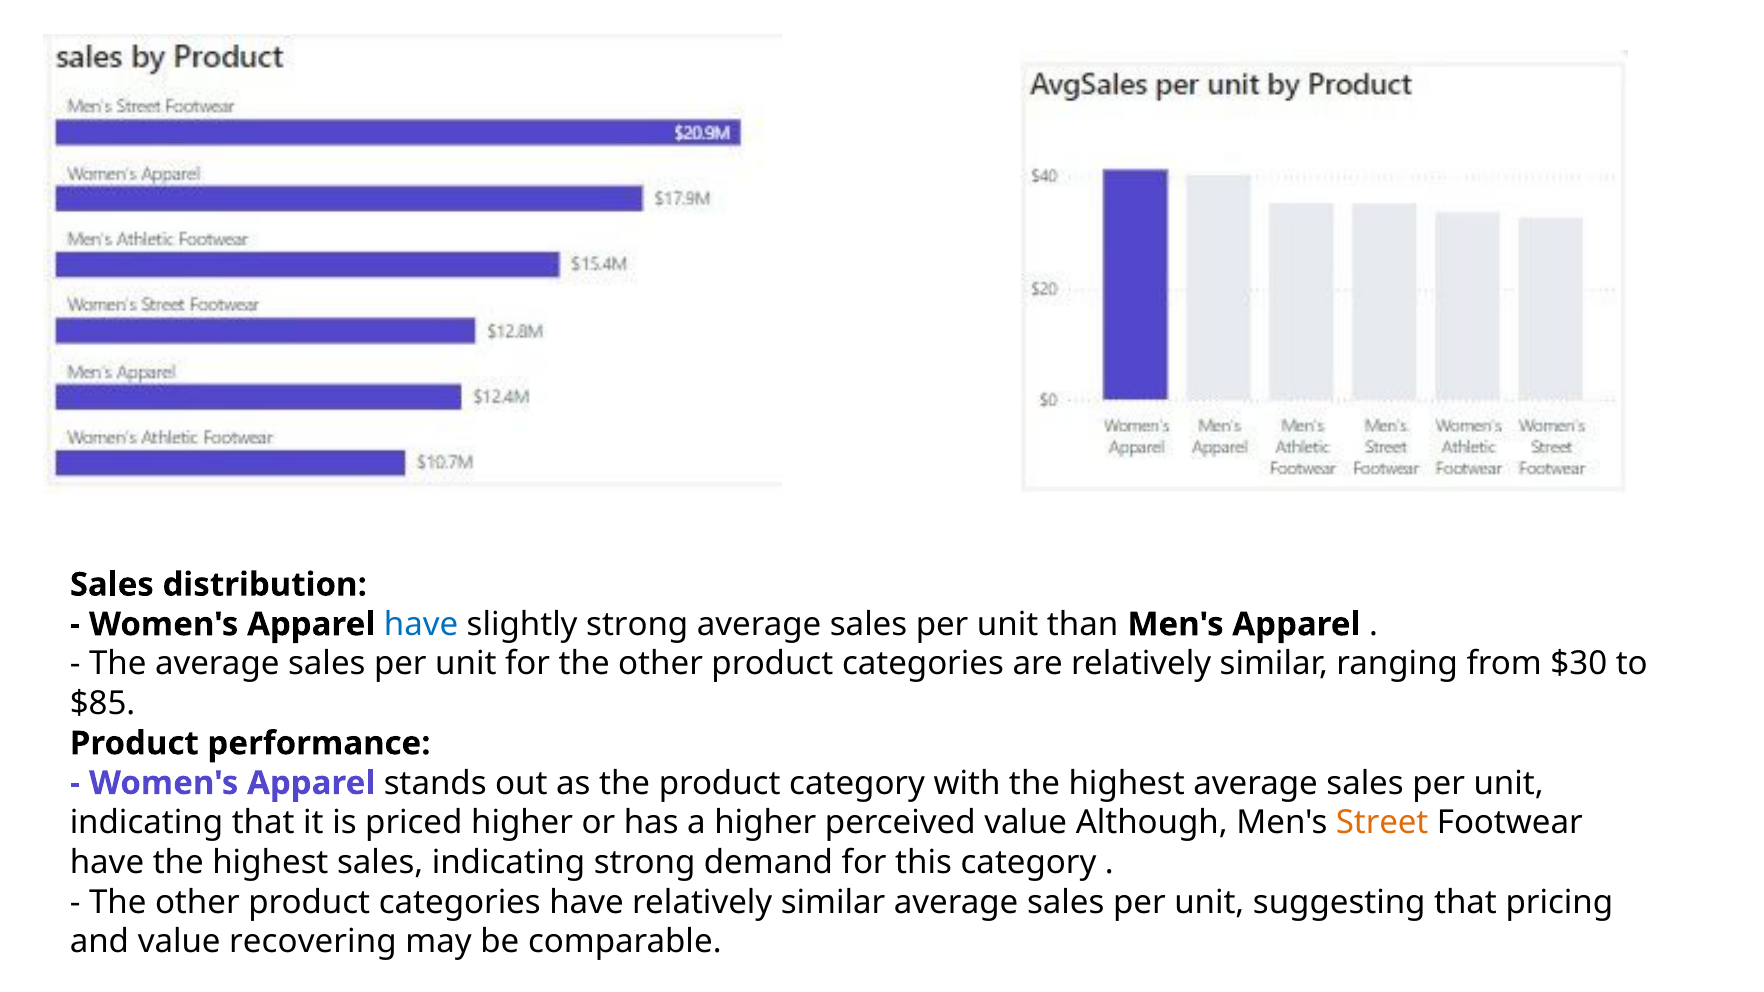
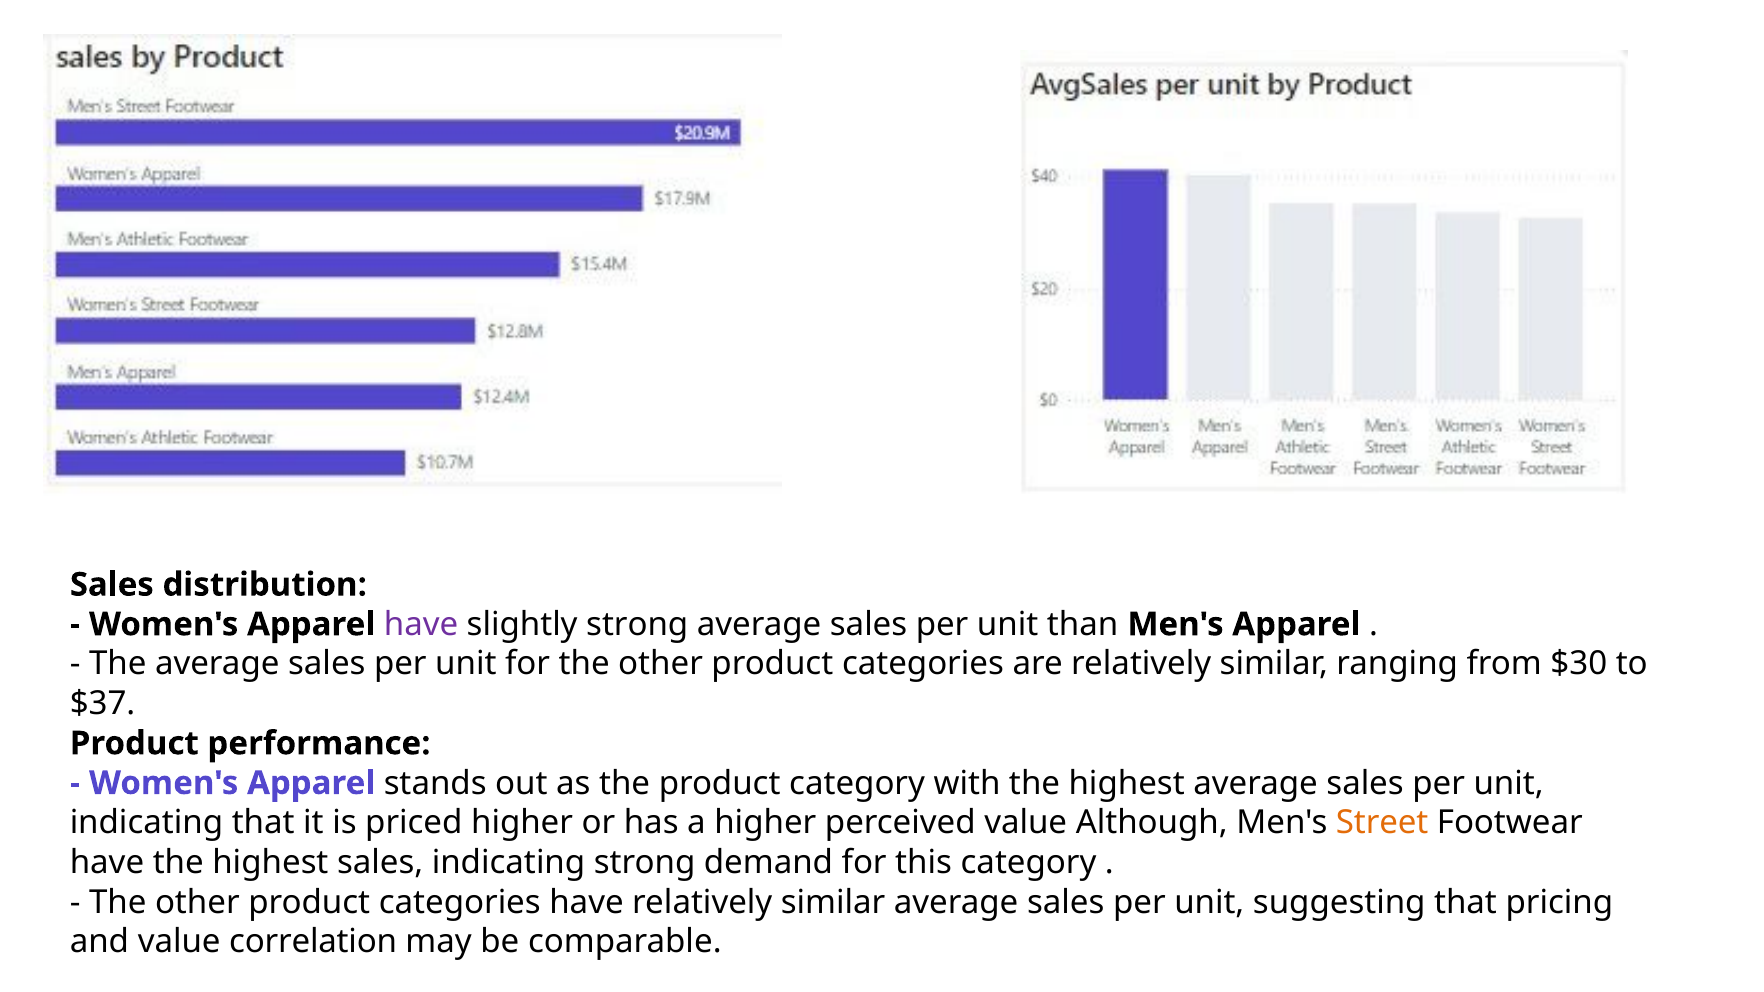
have at (421, 625) colour: blue -> purple
$85: $85 -> $37
recovering: recovering -> correlation
